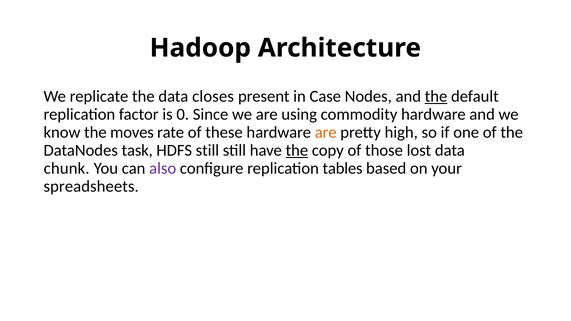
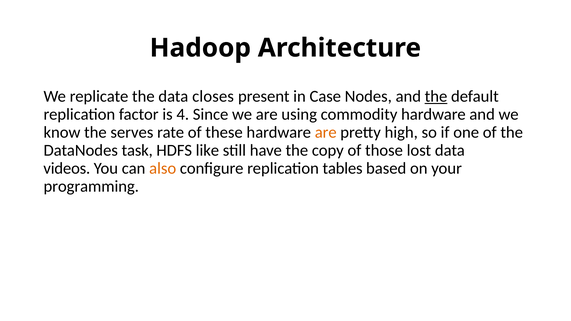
0: 0 -> 4
moves: moves -> serves
HDFS still: still -> like
the at (297, 151) underline: present -> none
chunk: chunk -> videos
also colour: purple -> orange
spreadsheets: spreadsheets -> programming
